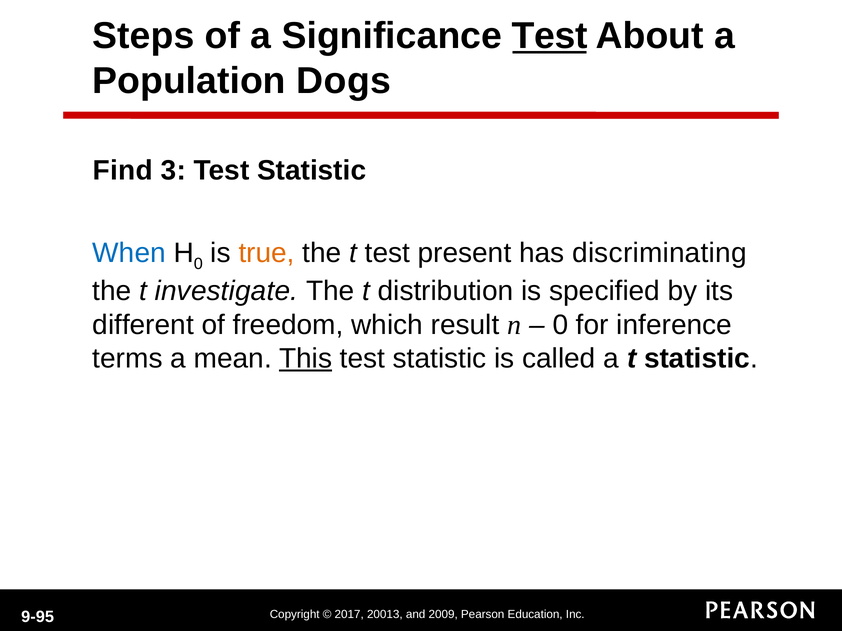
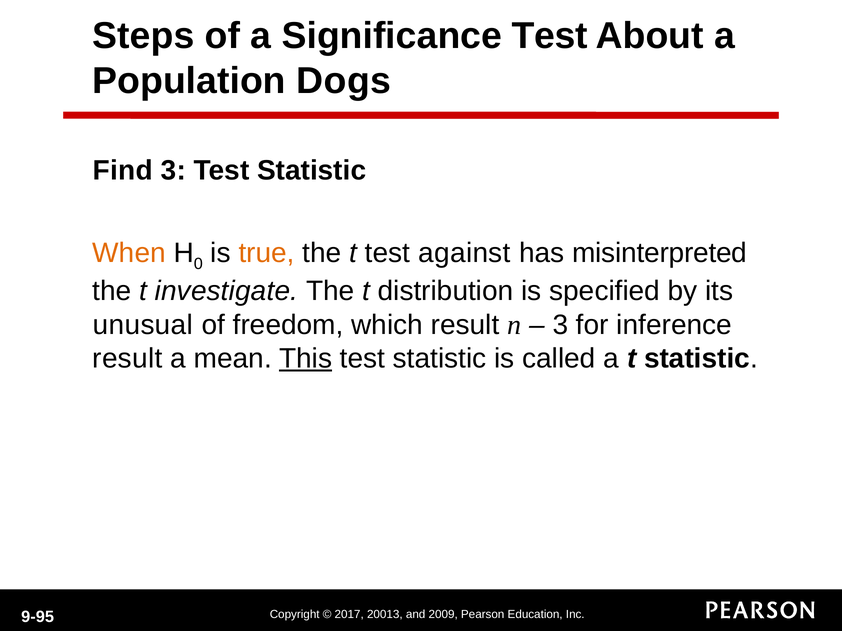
Test at (550, 36) underline: present -> none
When colour: blue -> orange
present: present -> against
discriminating: discriminating -> misinterpreted
different: different -> unusual
0 at (560, 325): 0 -> 3
terms at (128, 359): terms -> result
